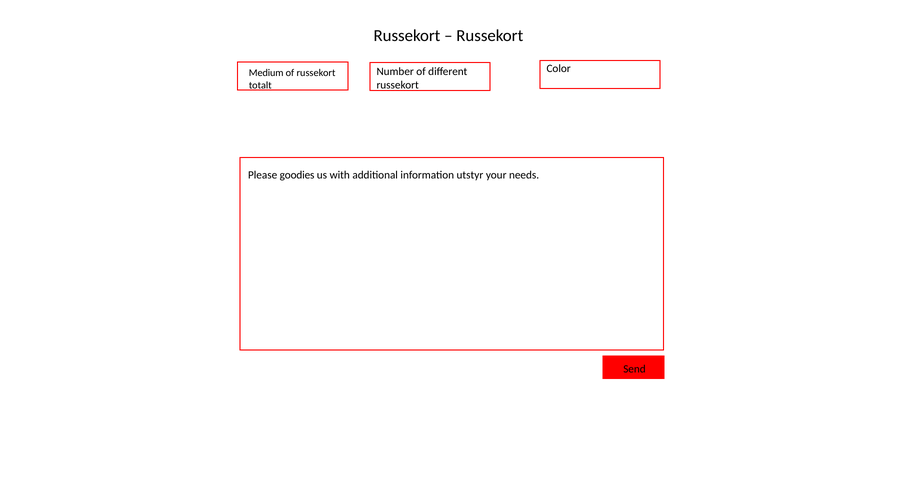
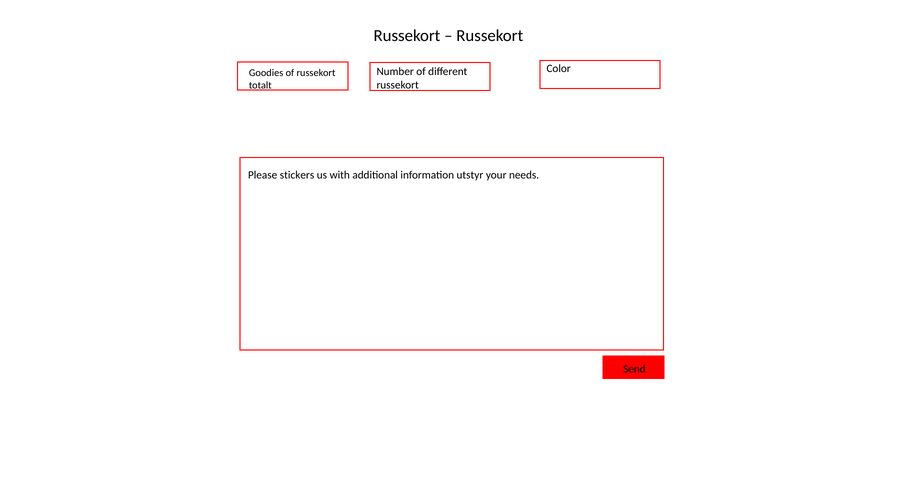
Medium at (266, 73): Medium -> Goodies
Please goodies: goodies -> stickers
